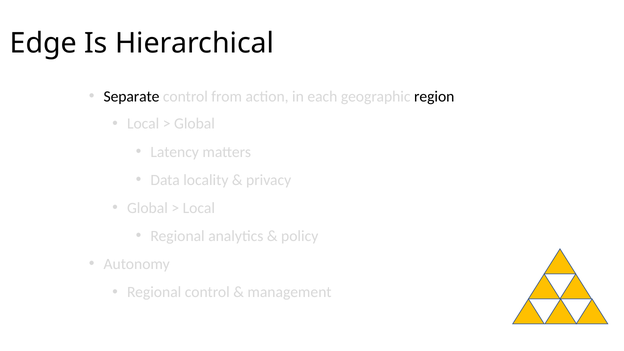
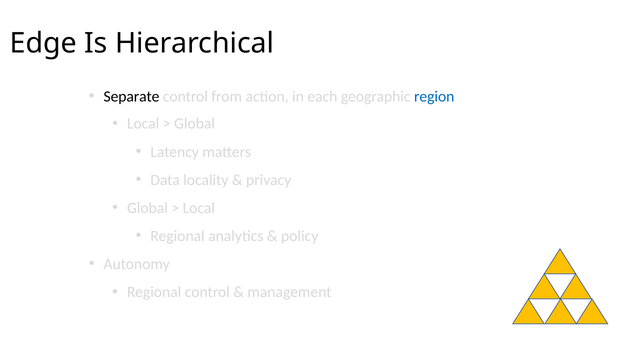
region colour: black -> blue
